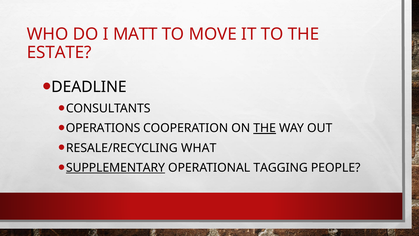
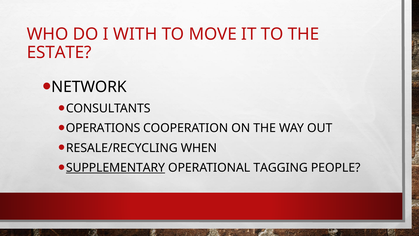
MATT: MATT -> WITH
DEADLINE: DEADLINE -> NETWORK
THE at (265, 128) underline: present -> none
WHAT: WHAT -> WHEN
